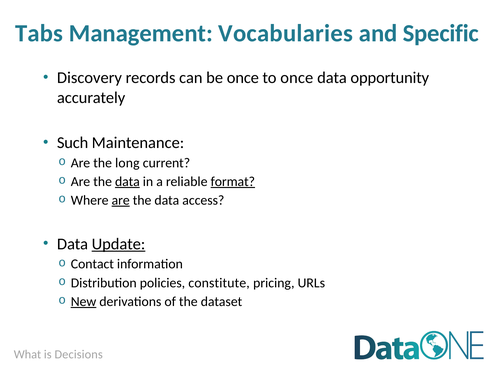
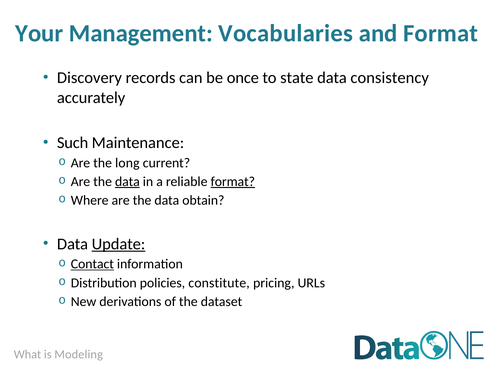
Tabs: Tabs -> Your
and Specific: Specific -> Format
to once: once -> state
opportunity: opportunity -> consistency
are at (121, 200) underline: present -> none
access: access -> obtain
Contact underline: none -> present
New underline: present -> none
Decisions: Decisions -> Modeling
